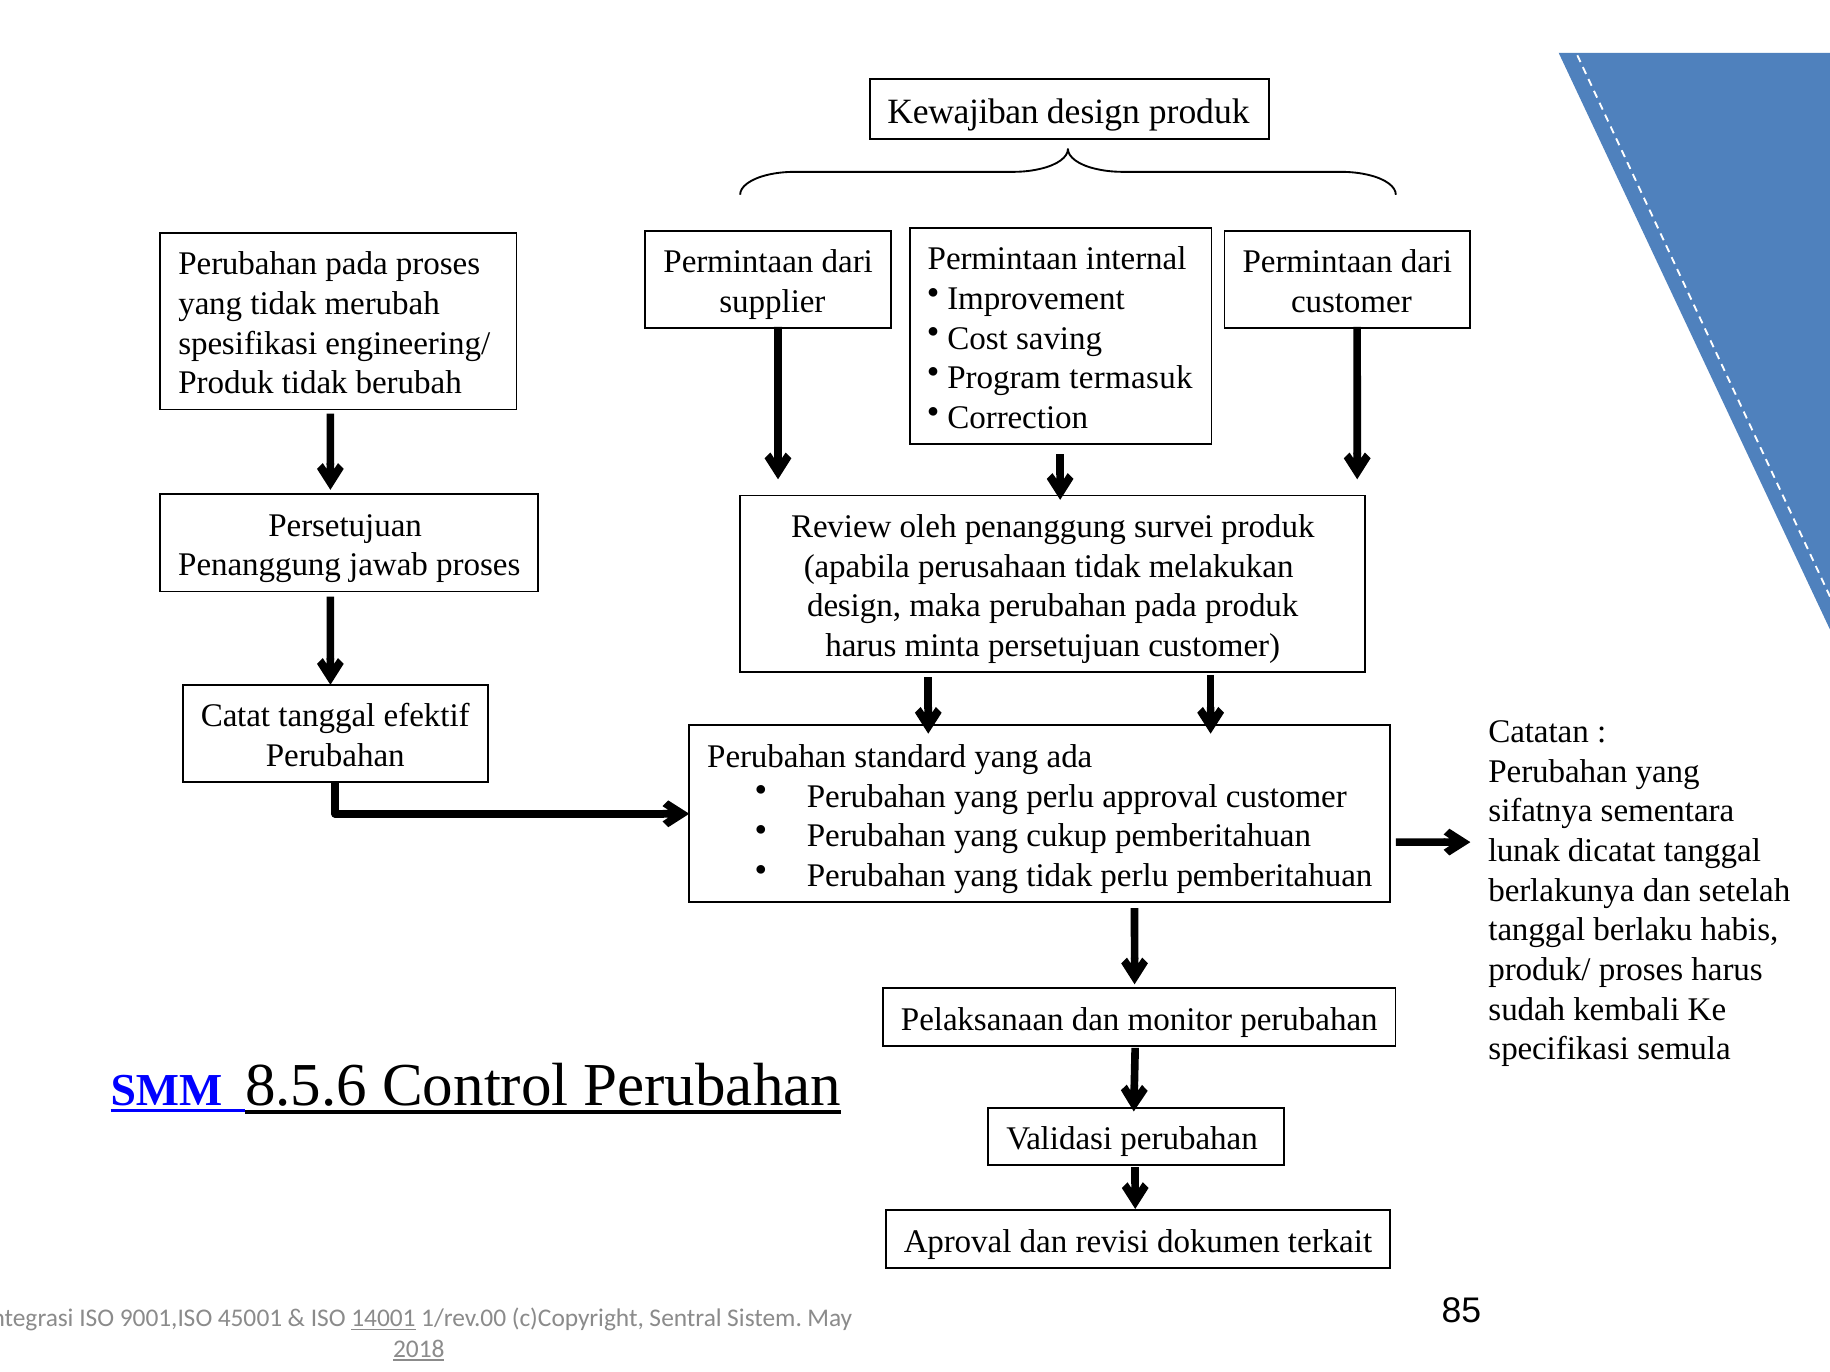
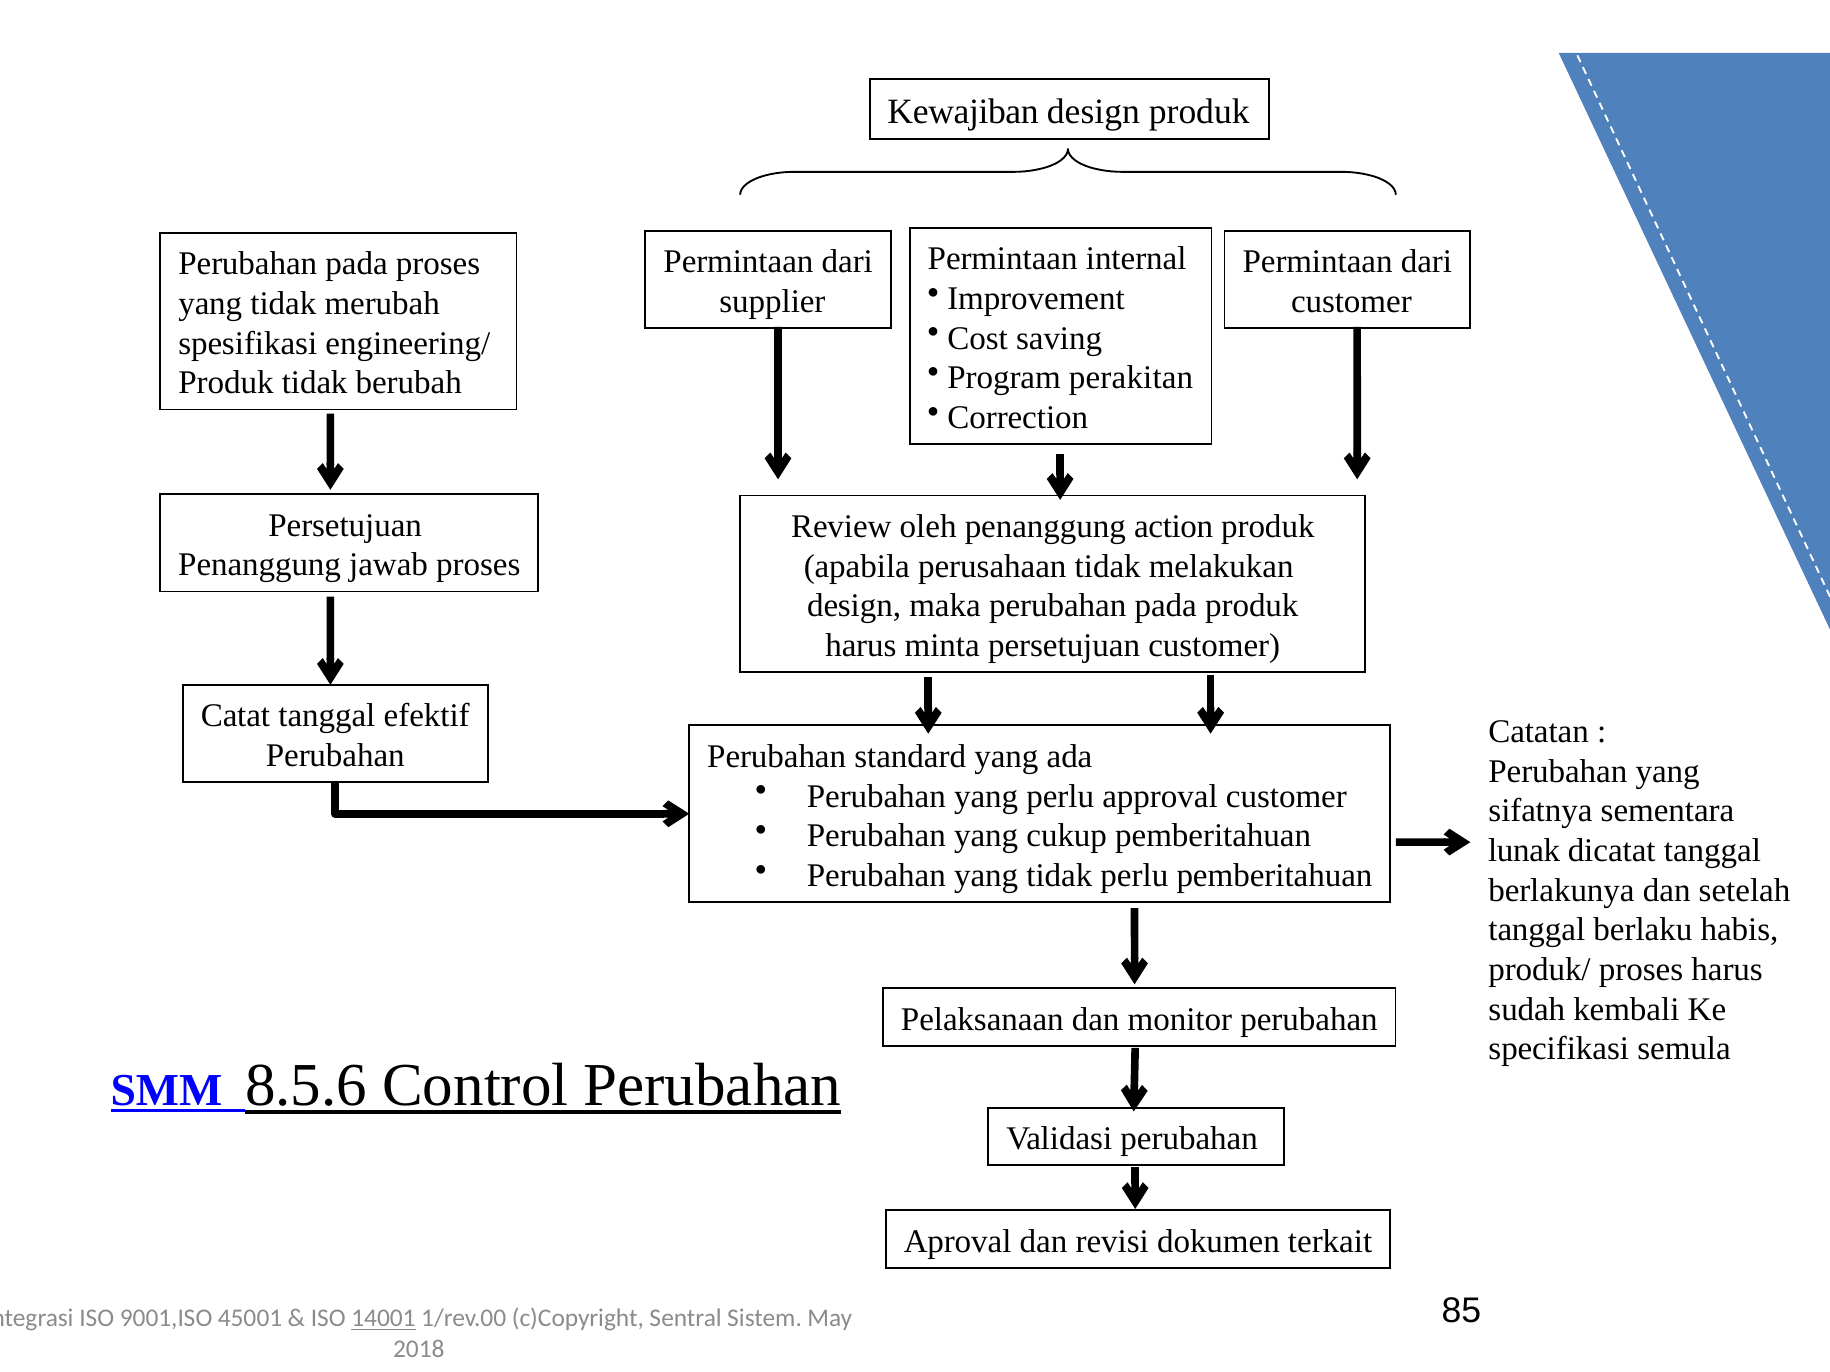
termasuk: termasuk -> perakitan
survei: survei -> action
2018 underline: present -> none
